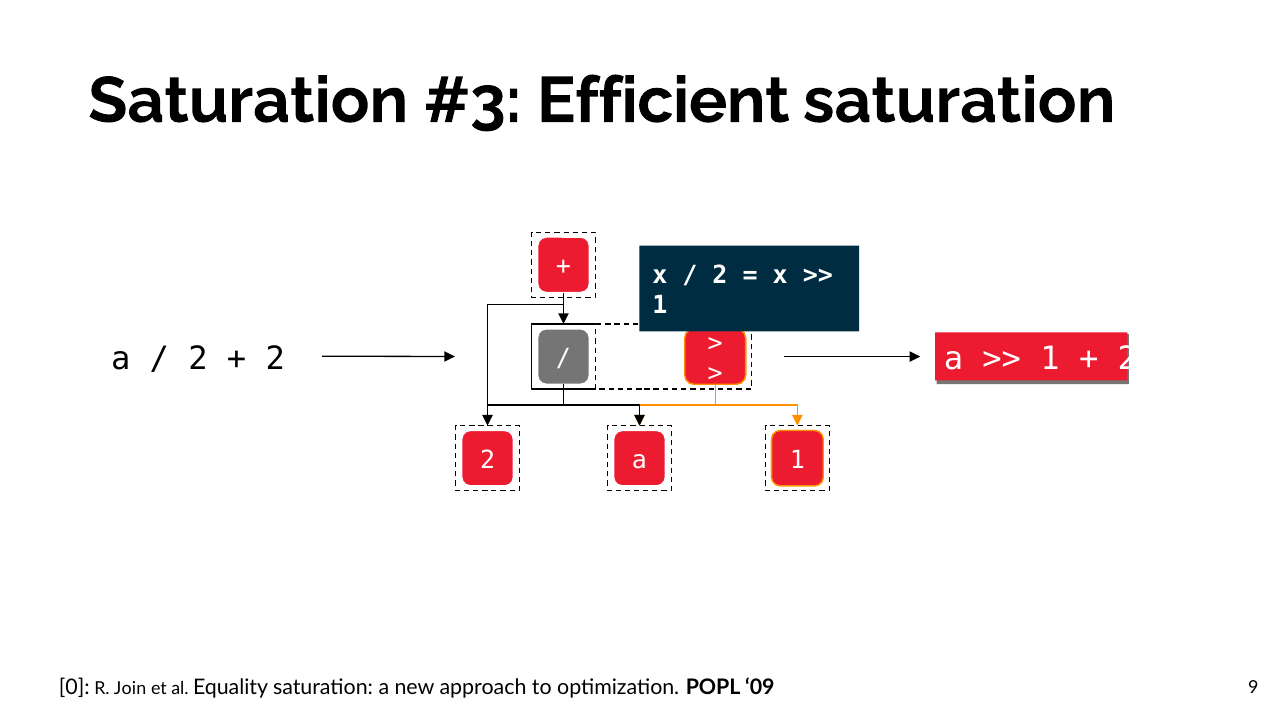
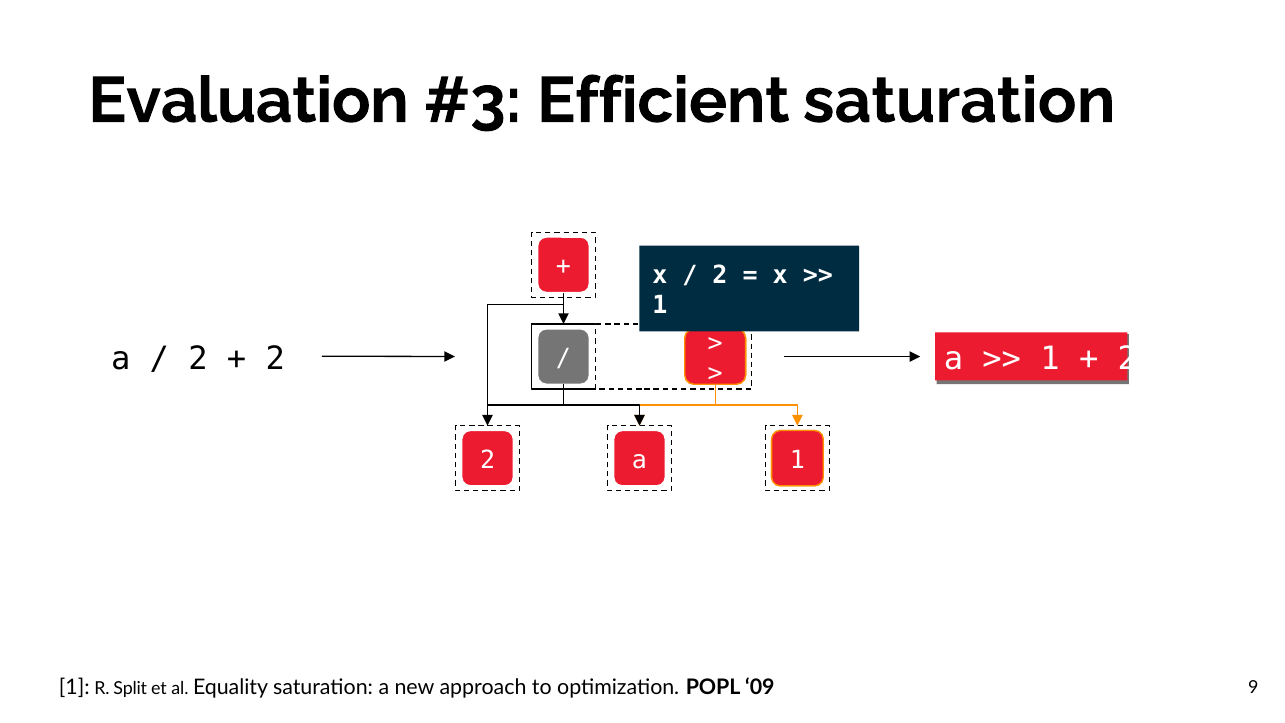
Saturation at (248, 101): Saturation -> Evaluation
0 at (74, 688): 0 -> 1
Join: Join -> Split
